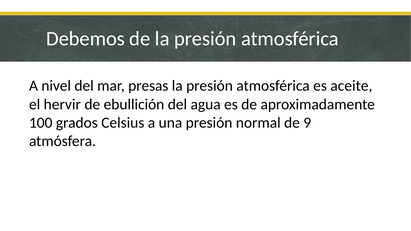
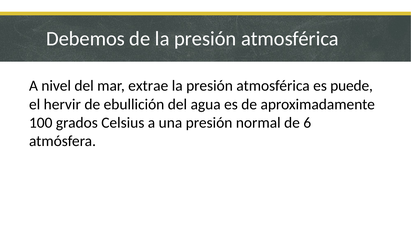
presas: presas -> extrae
aceite: aceite -> puede
9: 9 -> 6
